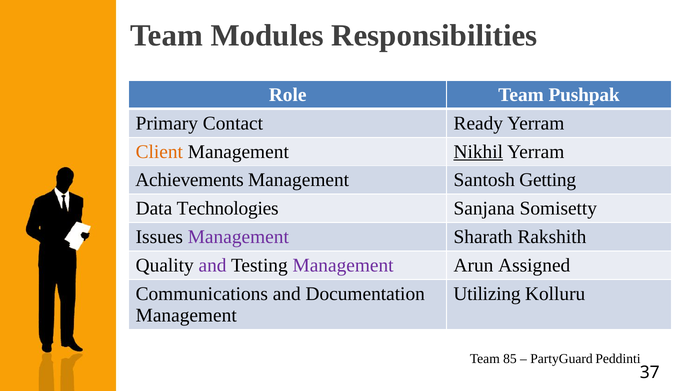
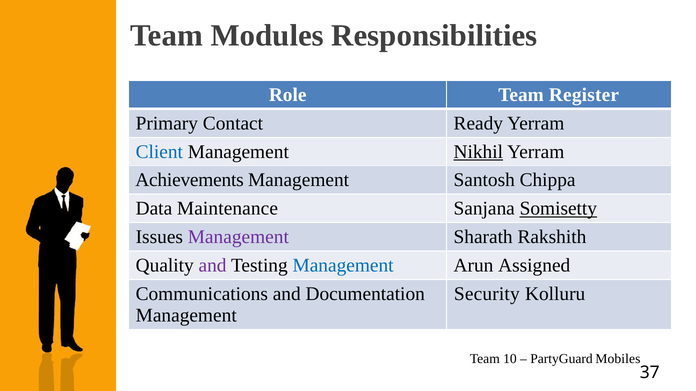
Pushpak: Pushpak -> Register
Client colour: orange -> blue
Getting: Getting -> Chippa
Technologies: Technologies -> Maintenance
Somisetty underline: none -> present
Management at (343, 266) colour: purple -> blue
Utilizing: Utilizing -> Security
85: 85 -> 10
Peddinti: Peddinti -> Mobiles
